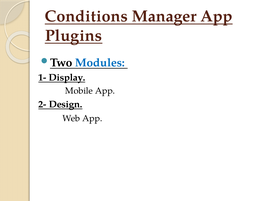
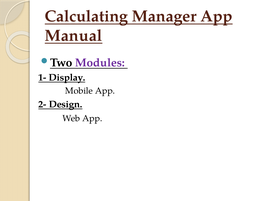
Conditions: Conditions -> Calculating
Plugins: Plugins -> Manual
Modules colour: blue -> purple
